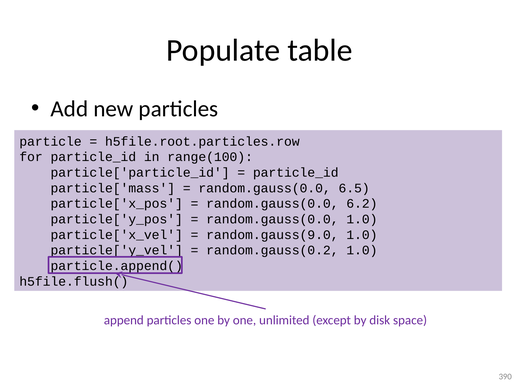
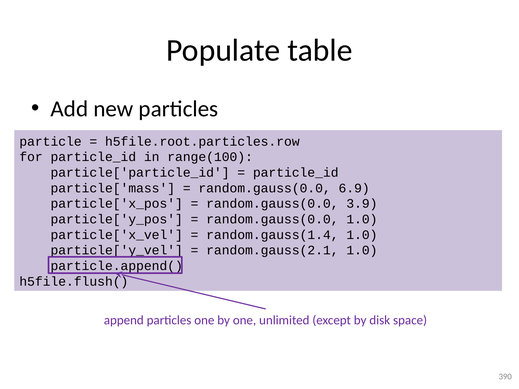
6.5: 6.5 -> 6.9
6.2: 6.2 -> 3.9
random.gauss(9.0: random.gauss(9.0 -> random.gauss(1.4
random.gauss(0.2: random.gauss(0.2 -> random.gauss(2.1
